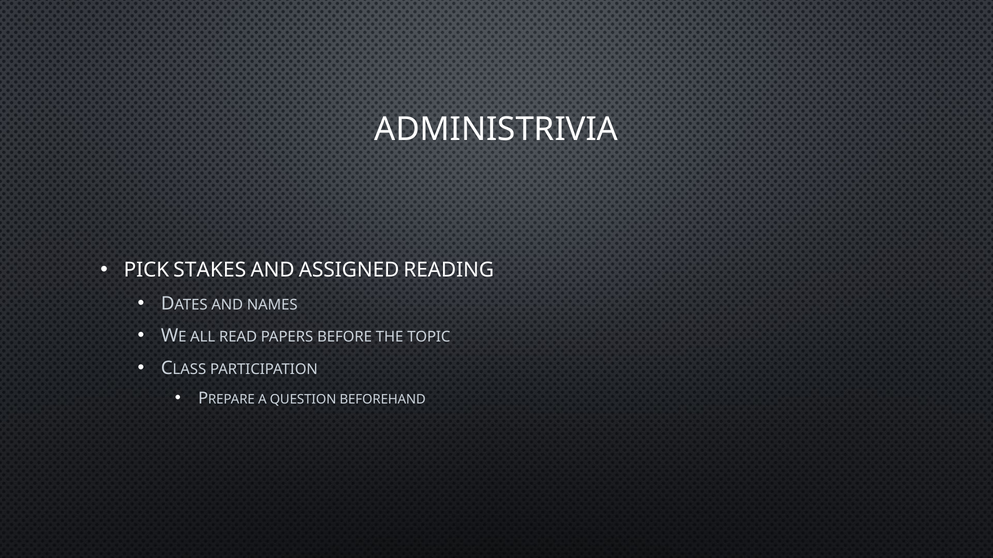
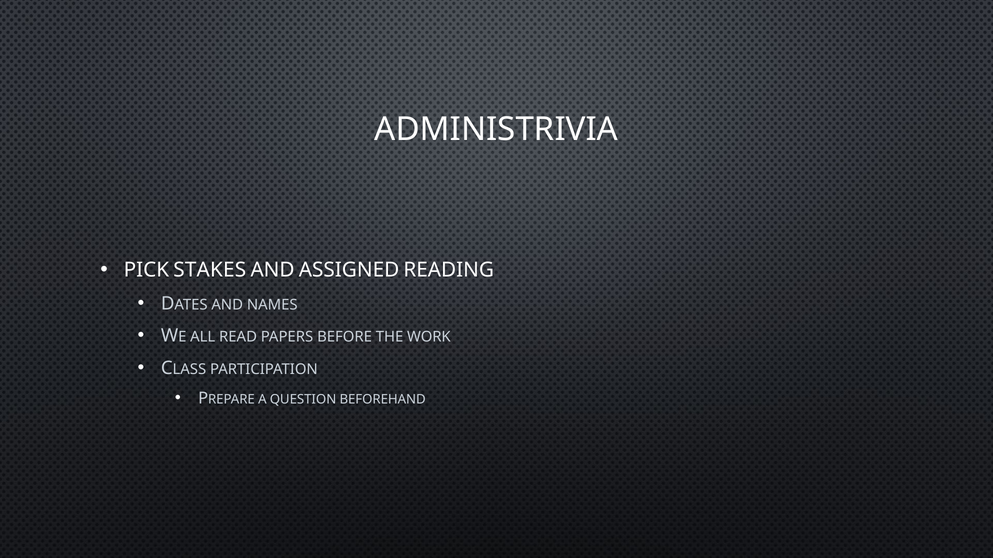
TOPIC: TOPIC -> WORK
